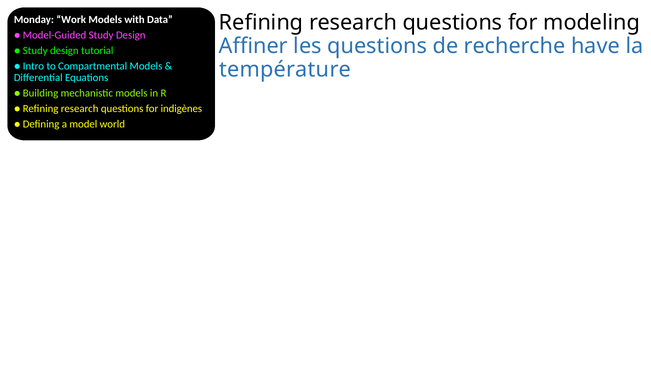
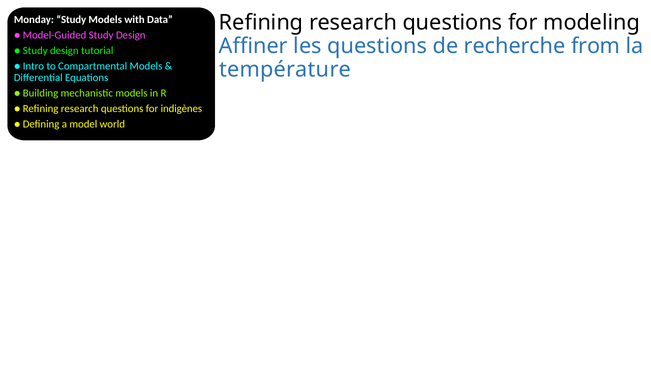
Monday Work: Work -> Study
have: have -> from
